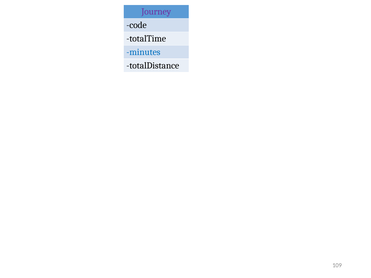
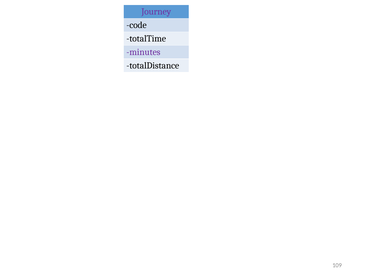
minutes colour: blue -> purple
